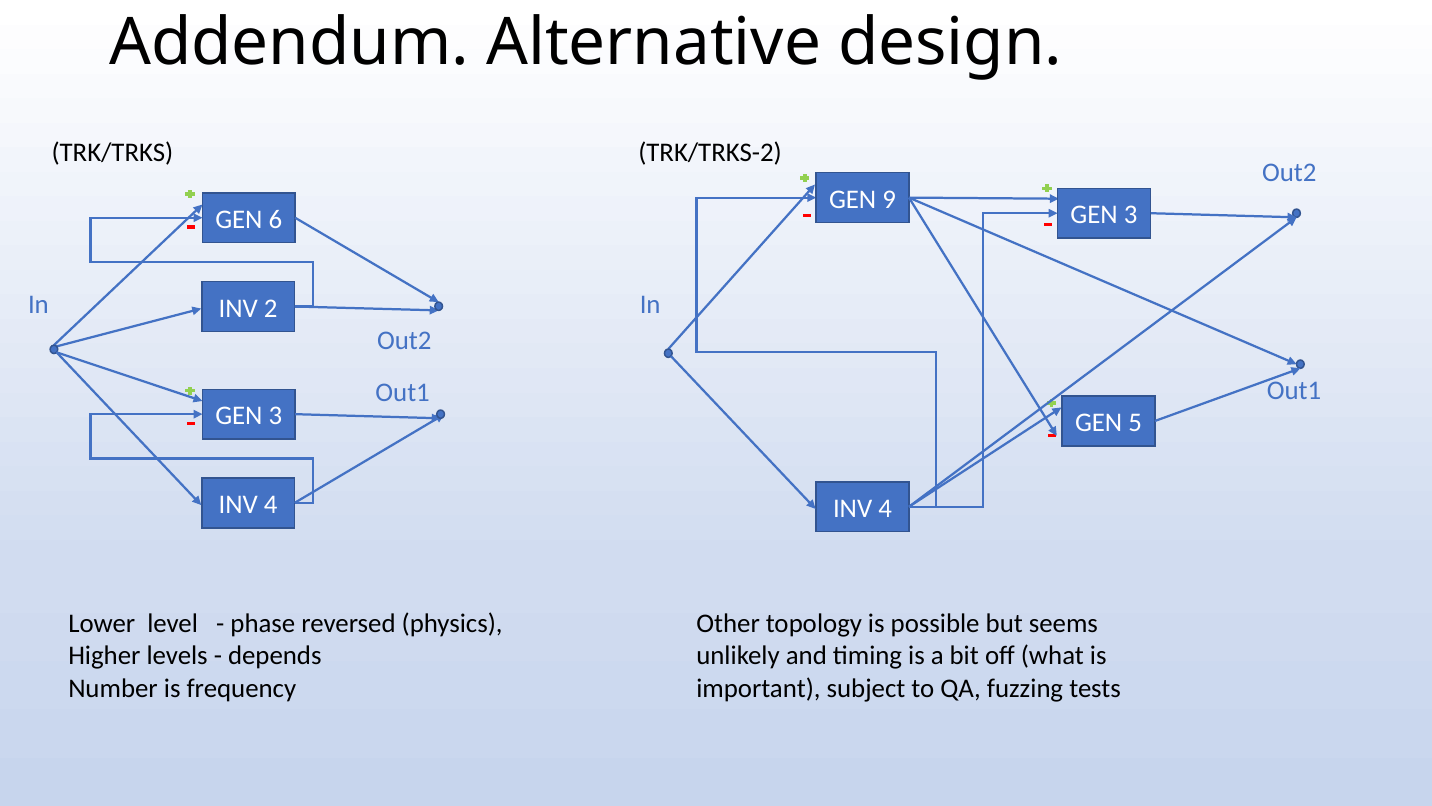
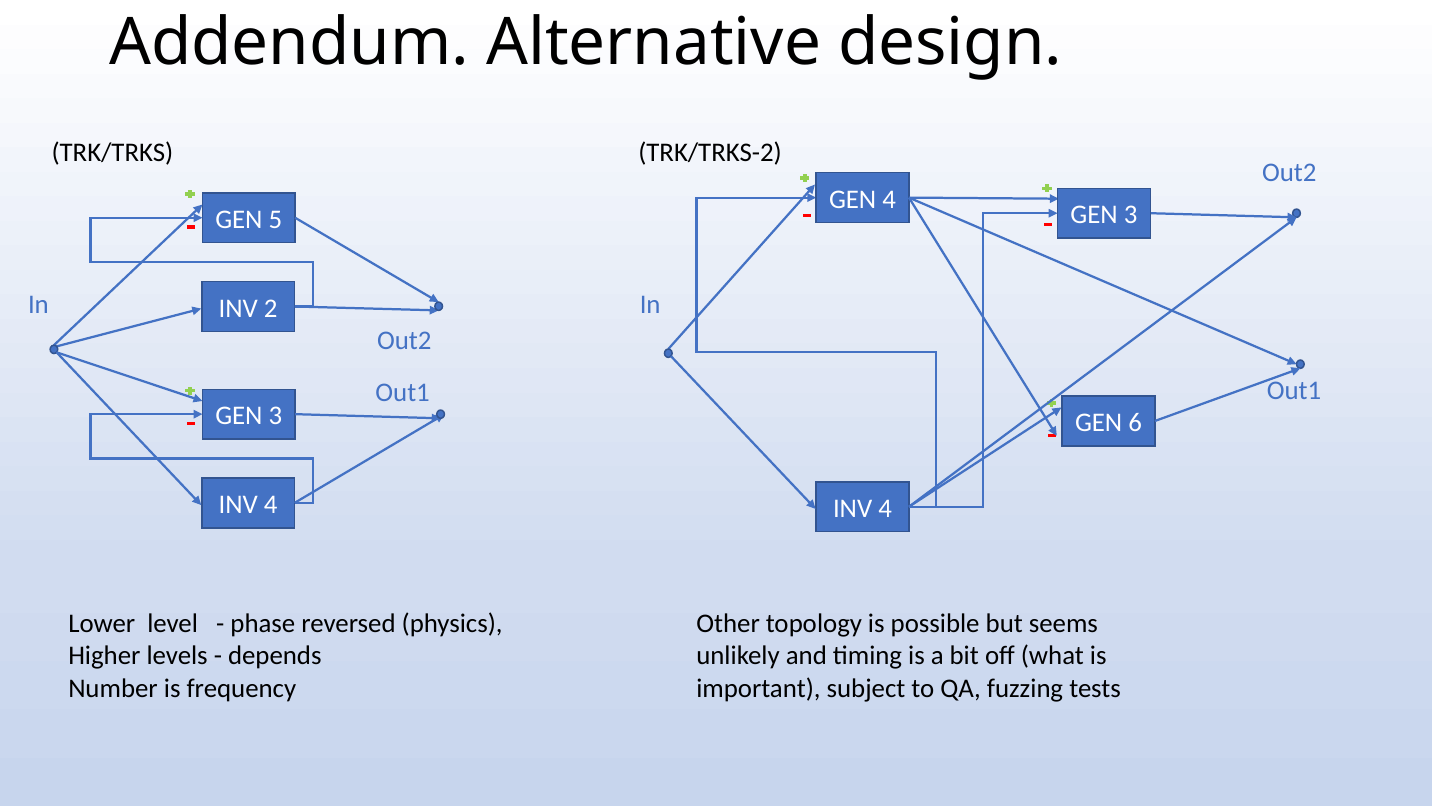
GEN 9: 9 -> 4
6: 6 -> 5
5: 5 -> 6
